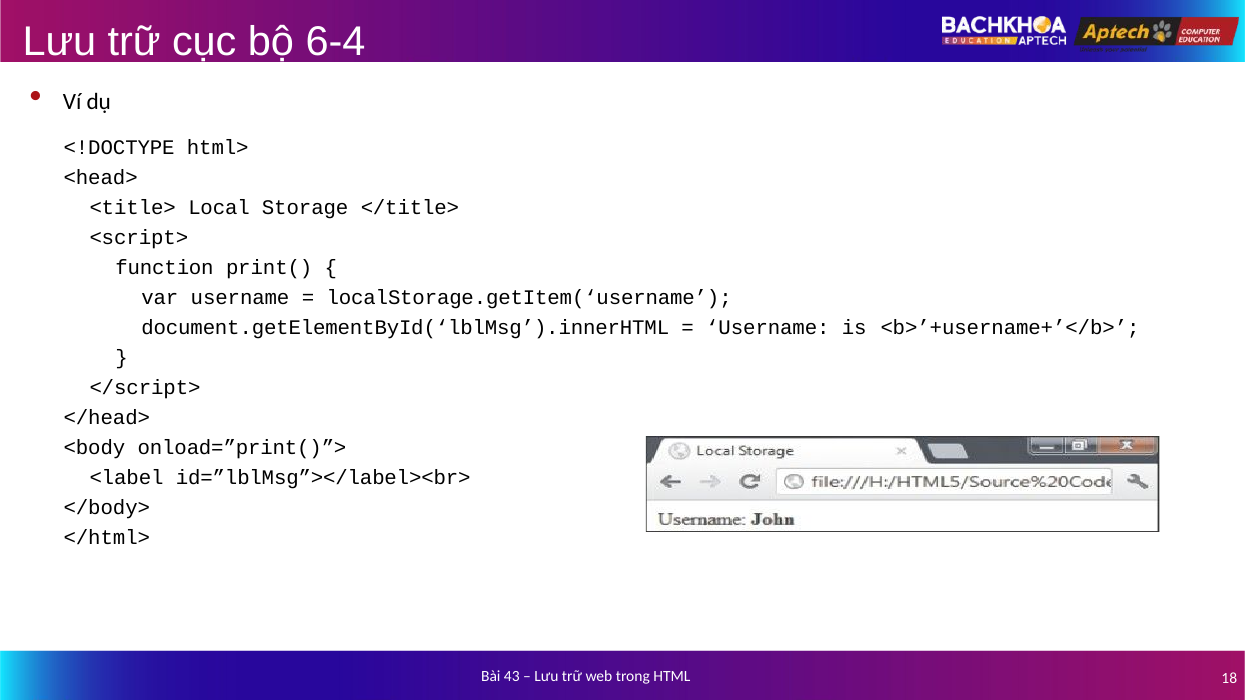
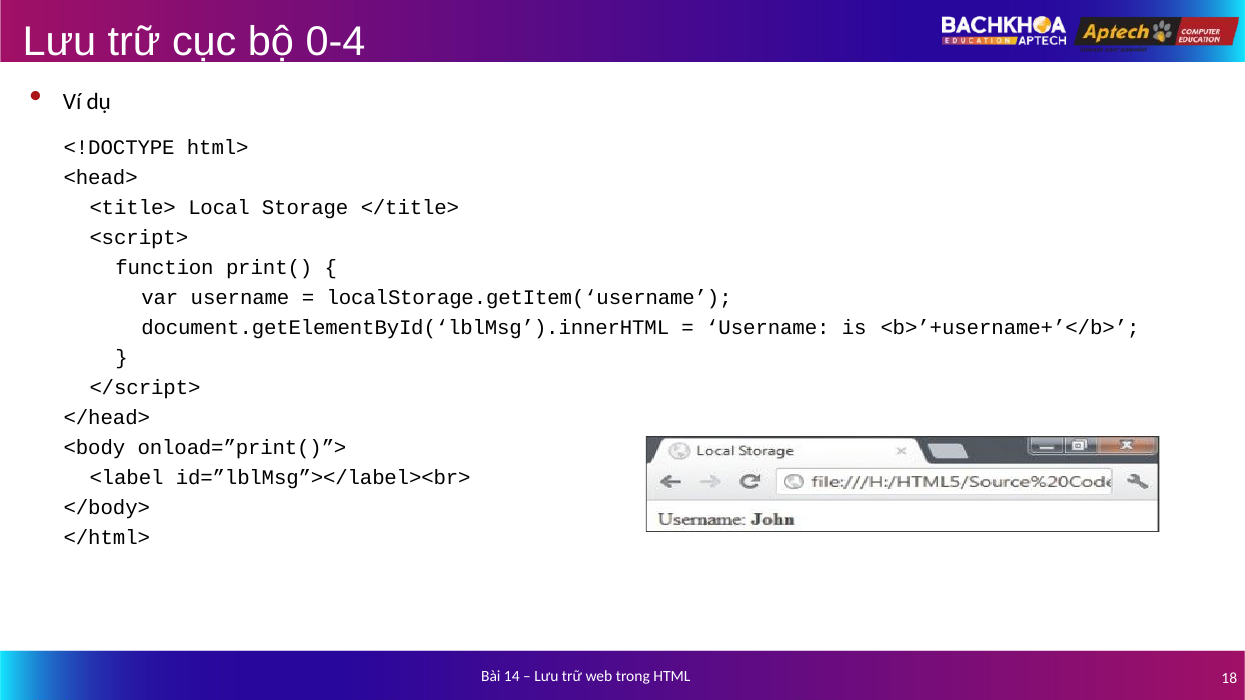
6-4: 6-4 -> 0-4
43: 43 -> 14
